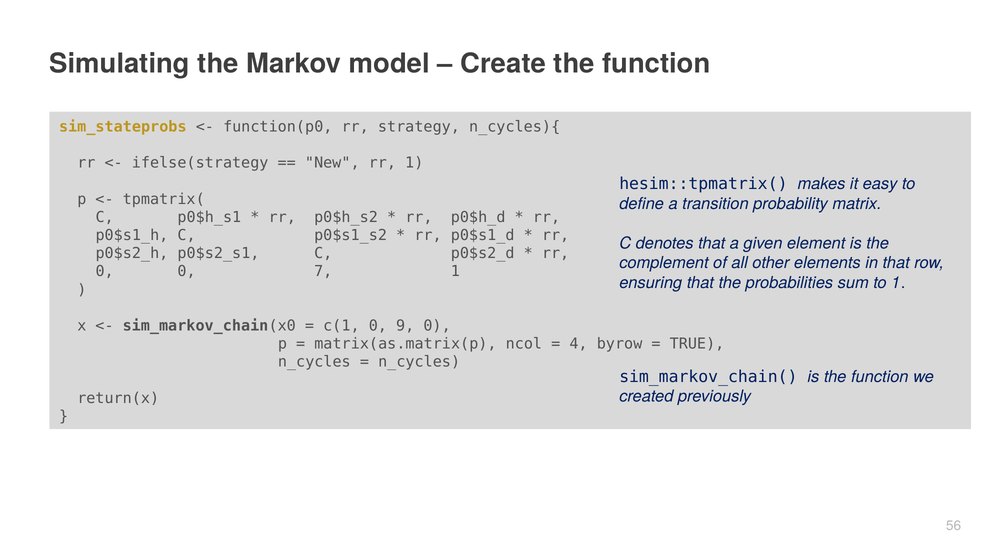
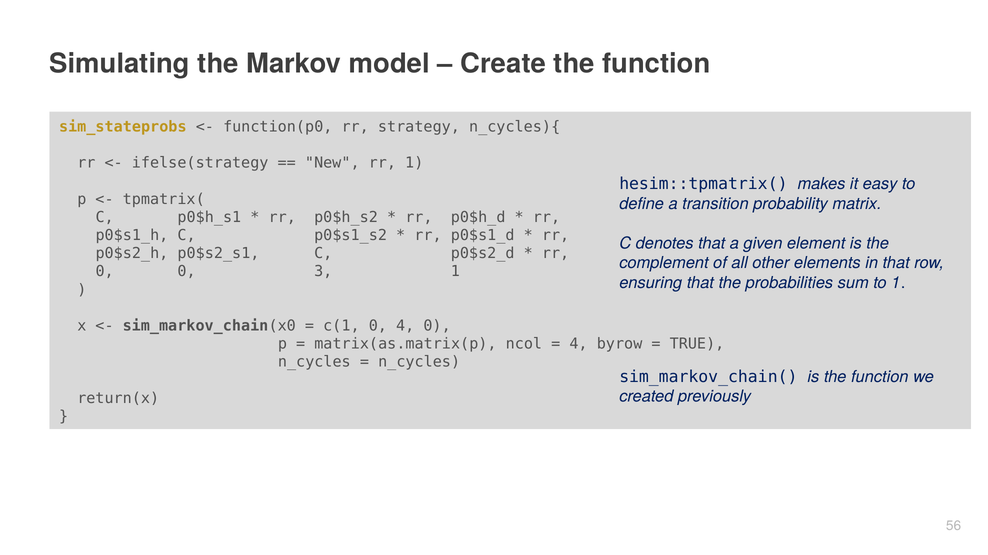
7: 7 -> 3
0 9: 9 -> 4
